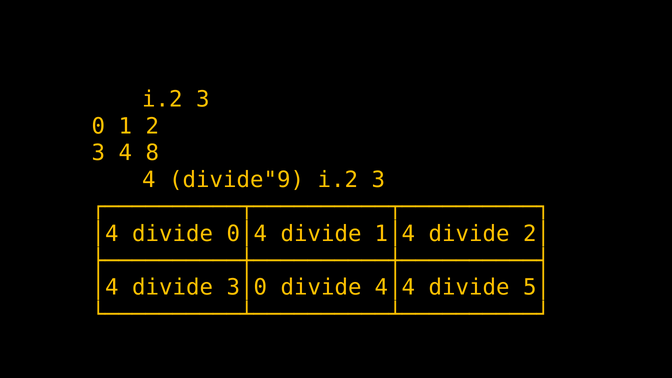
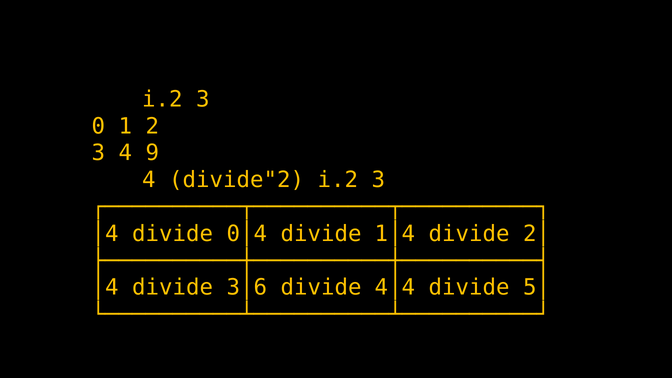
8: 8 -> 9
divide"9: divide"9 -> divide"2
3│0: 3│0 -> 3│6
